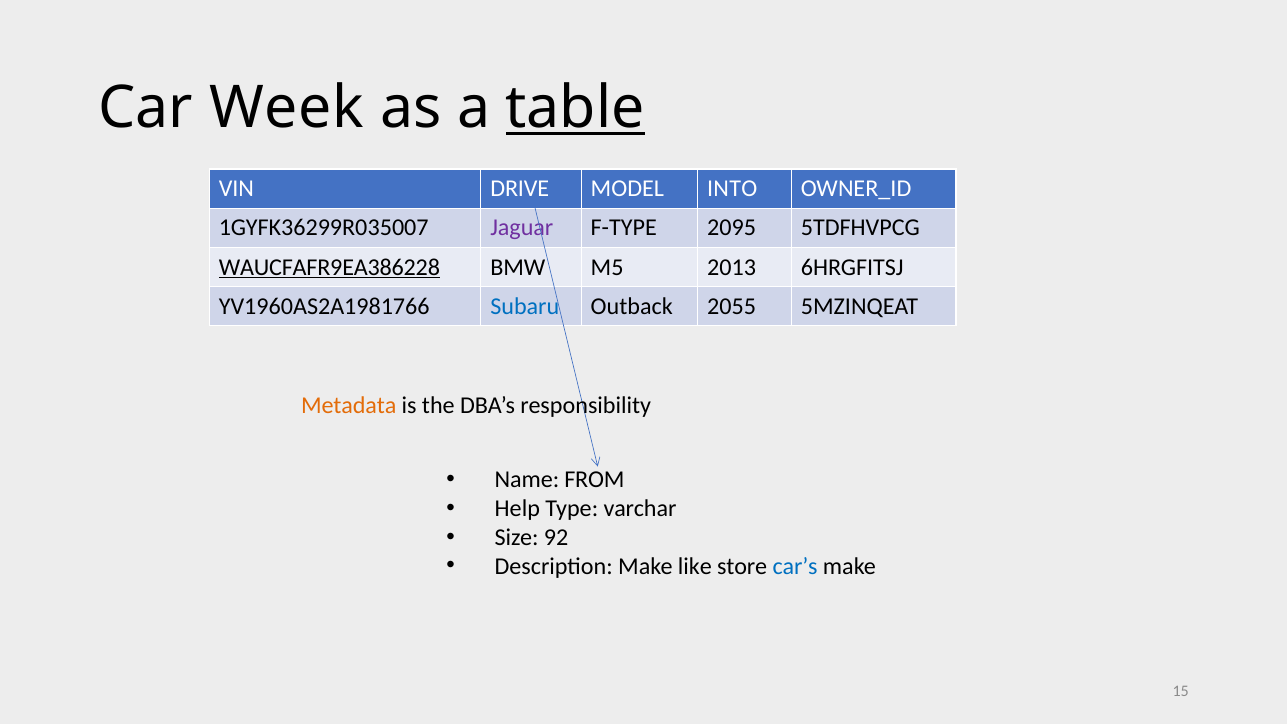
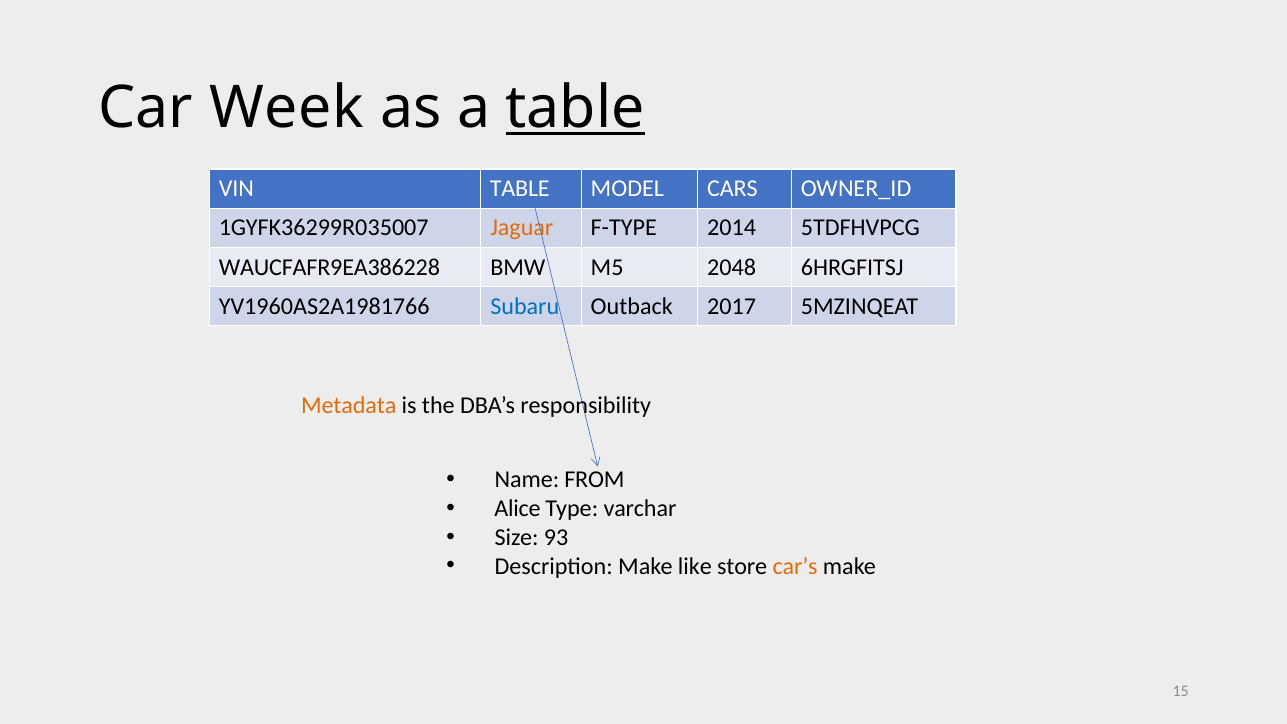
VIN DRIVE: DRIVE -> TABLE
INTO: INTO -> CARS
Jaguar colour: purple -> orange
2095: 2095 -> 2014
WAUCFAFR9EA386228 underline: present -> none
2013: 2013 -> 2048
2055: 2055 -> 2017
Help: Help -> Alice
92: 92 -> 93
car’s colour: blue -> orange
